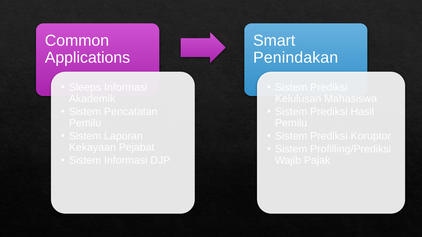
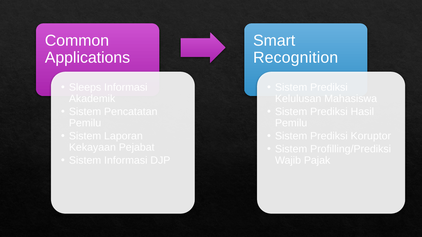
Penindakan: Penindakan -> Recognition
